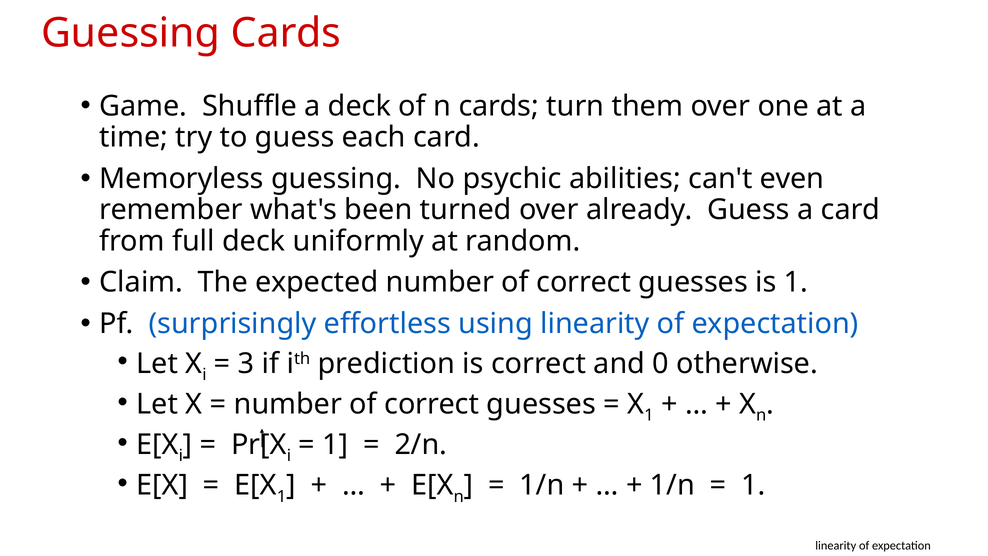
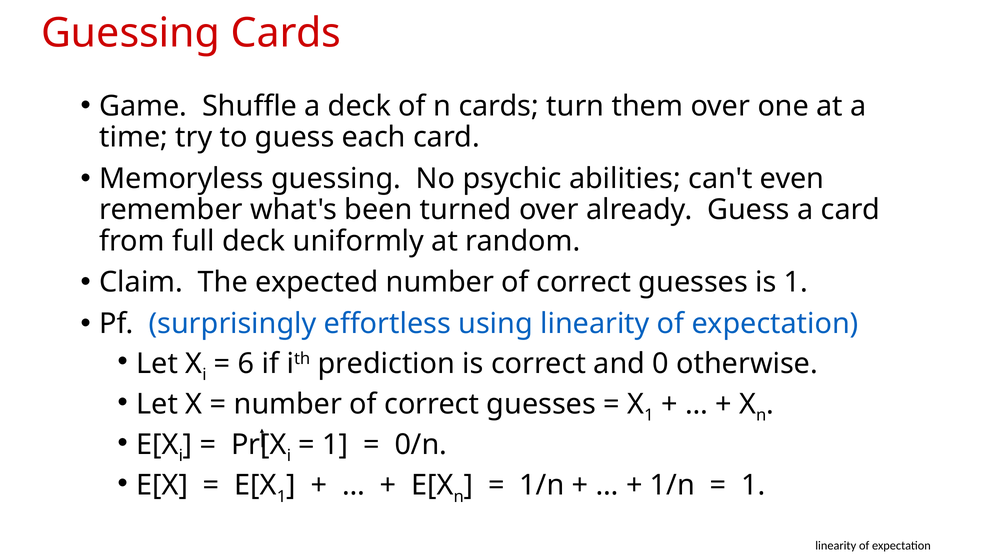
3: 3 -> 6
2/n: 2/n -> 0/n
